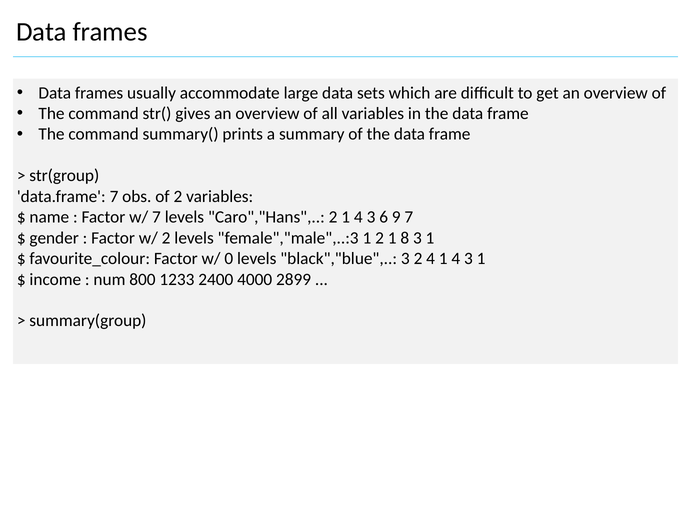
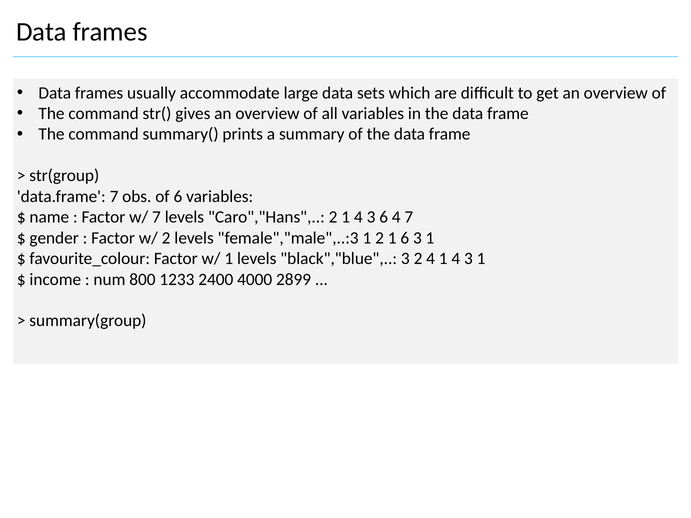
of 2: 2 -> 6
6 9: 9 -> 4
1 8: 8 -> 6
w/ 0: 0 -> 1
